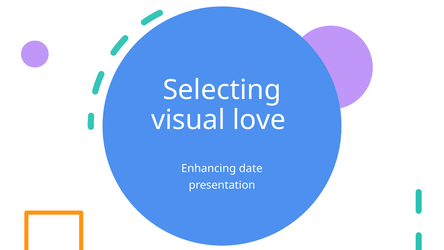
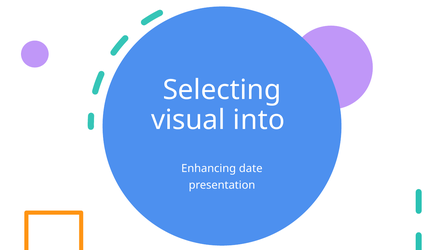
love: love -> into
